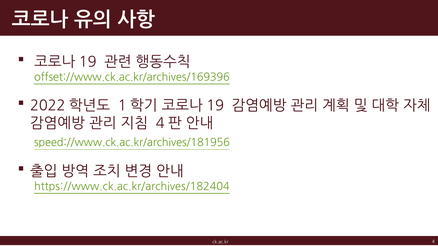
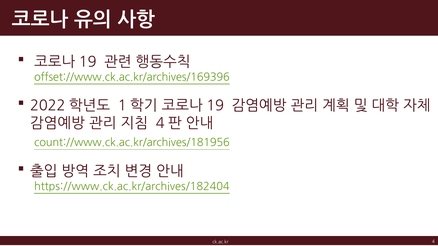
speed://www.ck.ac.kr/archives/181956: speed://www.ck.ac.kr/archives/181956 -> count://www.ck.ac.kr/archives/181956
